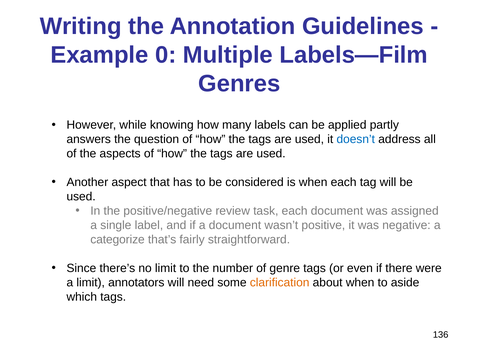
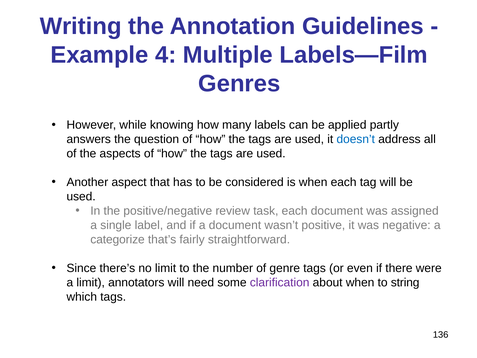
0: 0 -> 4
clarification colour: orange -> purple
aside: aside -> string
